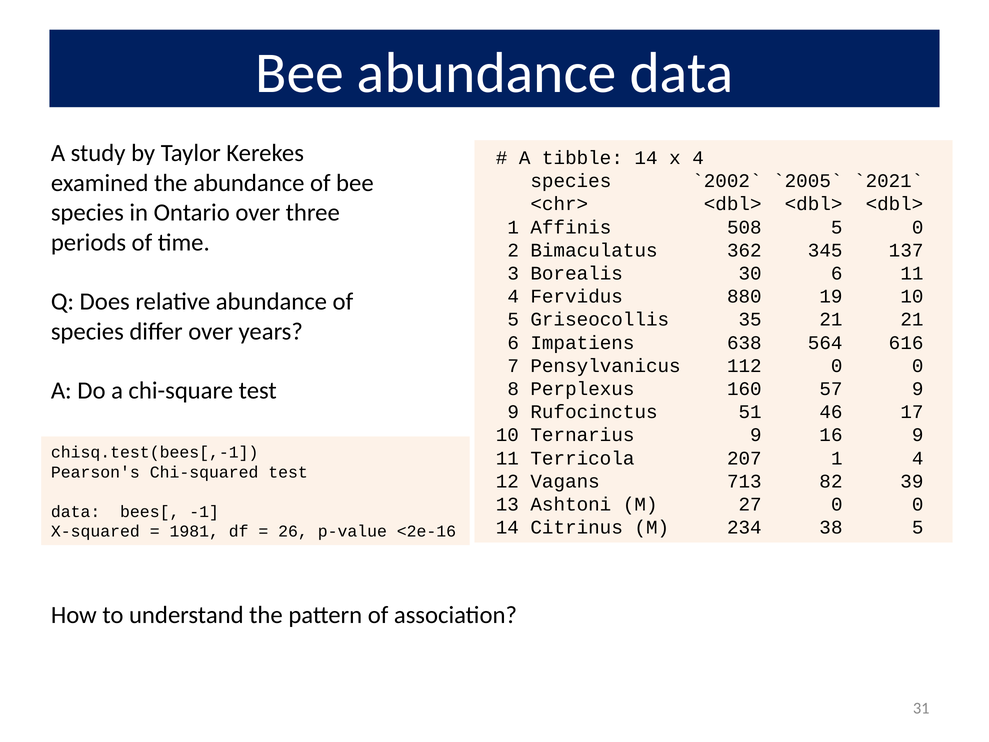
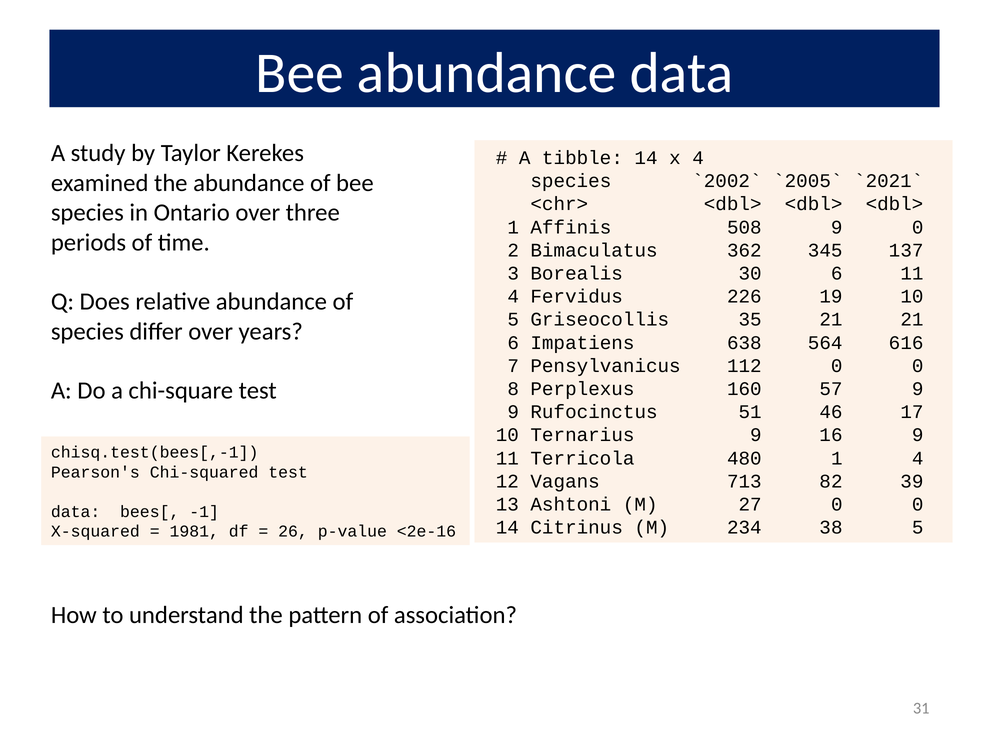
508 5: 5 -> 9
880: 880 -> 226
207: 207 -> 480
